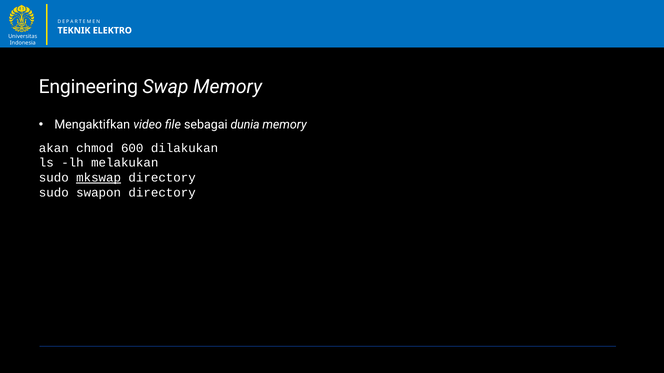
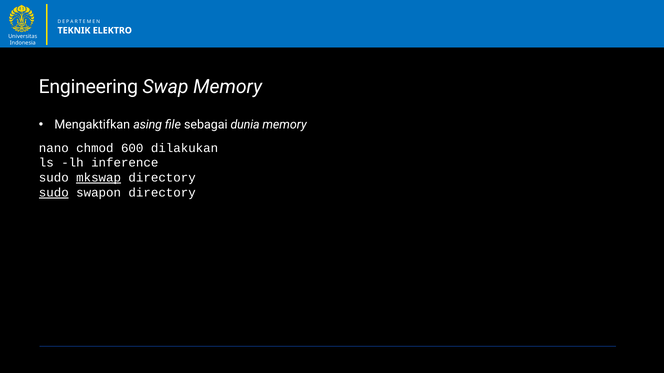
video: video -> asing
akan: akan -> nano
melakukan: melakukan -> inference
sudo at (54, 193) underline: none -> present
